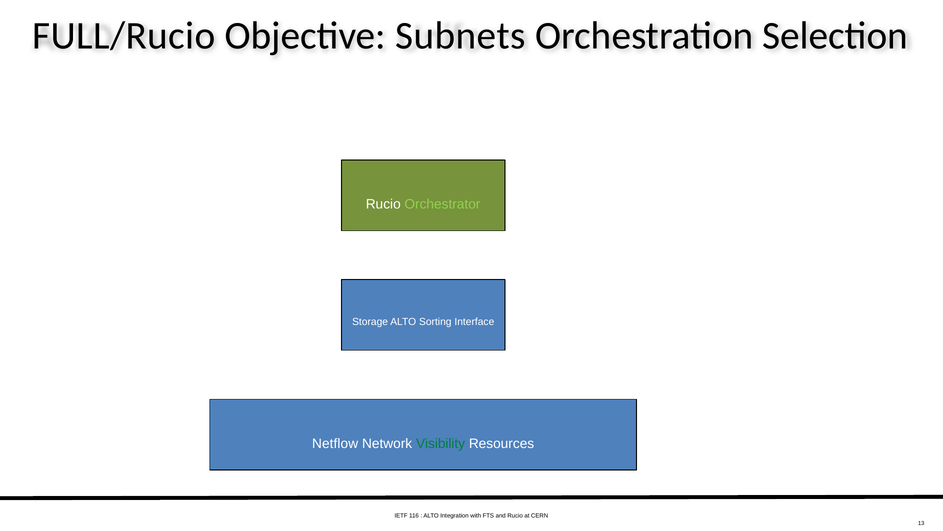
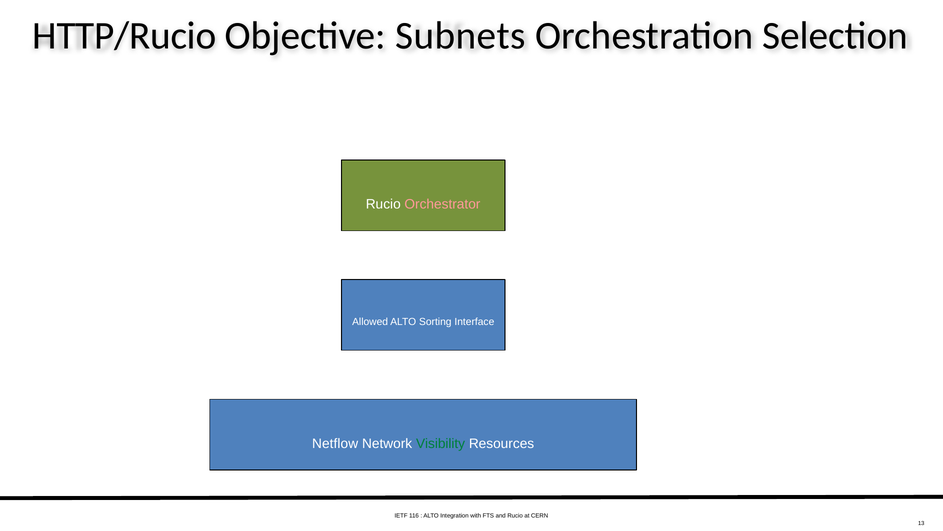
FULL/Rucio: FULL/Rucio -> HTTP/Rucio
Orchestrator colour: light green -> pink
Storage: Storage -> Allowed
